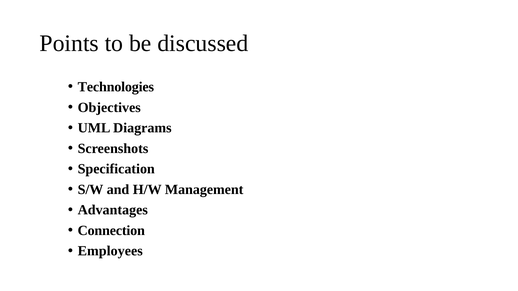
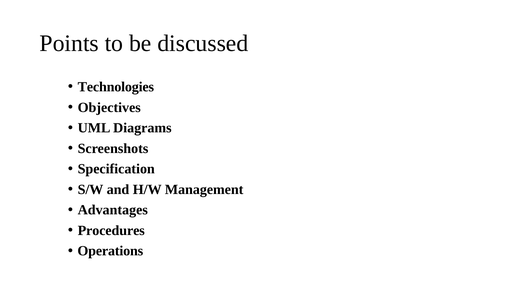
Connection: Connection -> Procedures
Employees: Employees -> Operations
